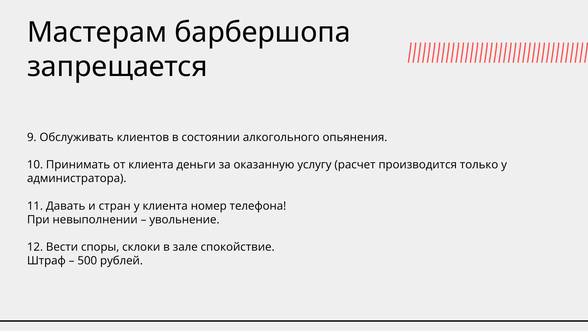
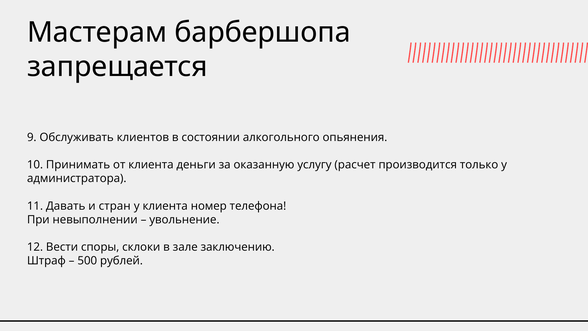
спокойствие: спокойствие -> заключению
